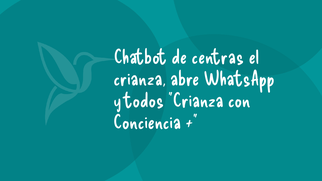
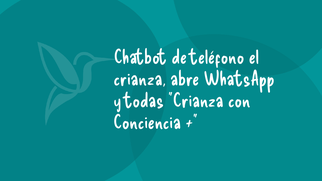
centras: centras -> teléfono
todos: todos -> todas
